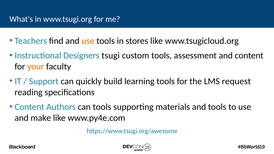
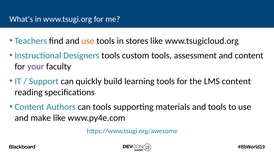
Designers tsugi: tsugi -> tools
your colour: orange -> purple
LMS request: request -> content
